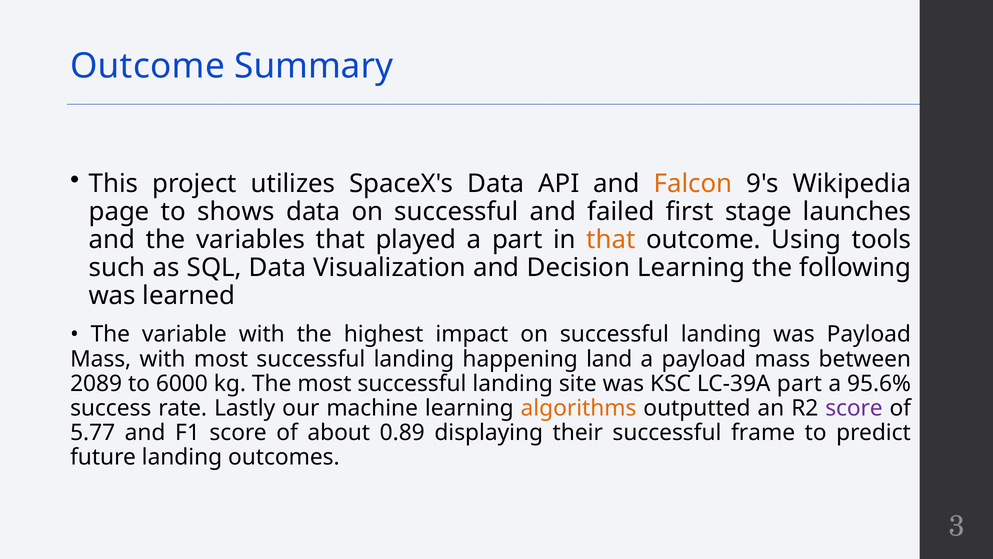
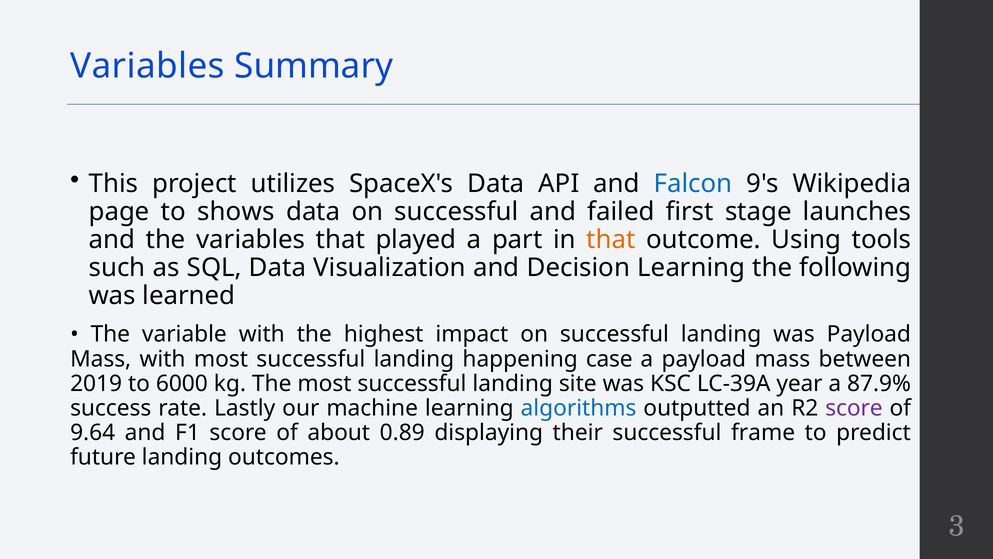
Outcome at (147, 66): Outcome -> Variables
Falcon colour: orange -> blue
land: land -> case
2089: 2089 -> 2019
LC-39A part: part -> year
95.6%: 95.6% -> 87.9%
algorithms colour: orange -> blue
5.77: 5.77 -> 9.64
